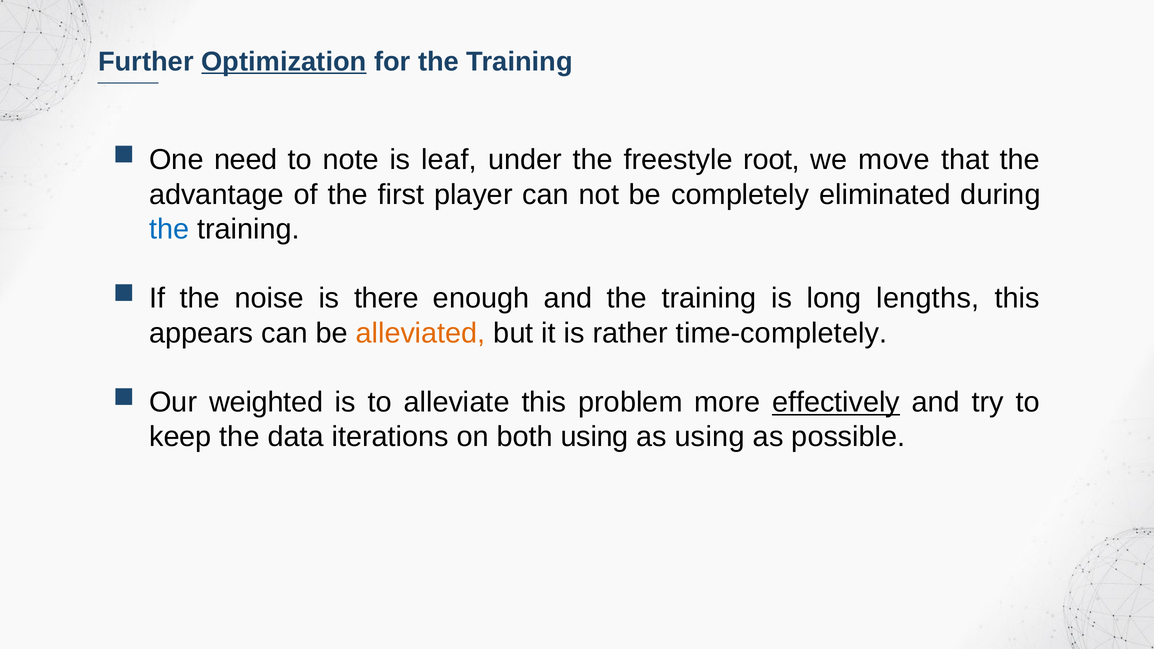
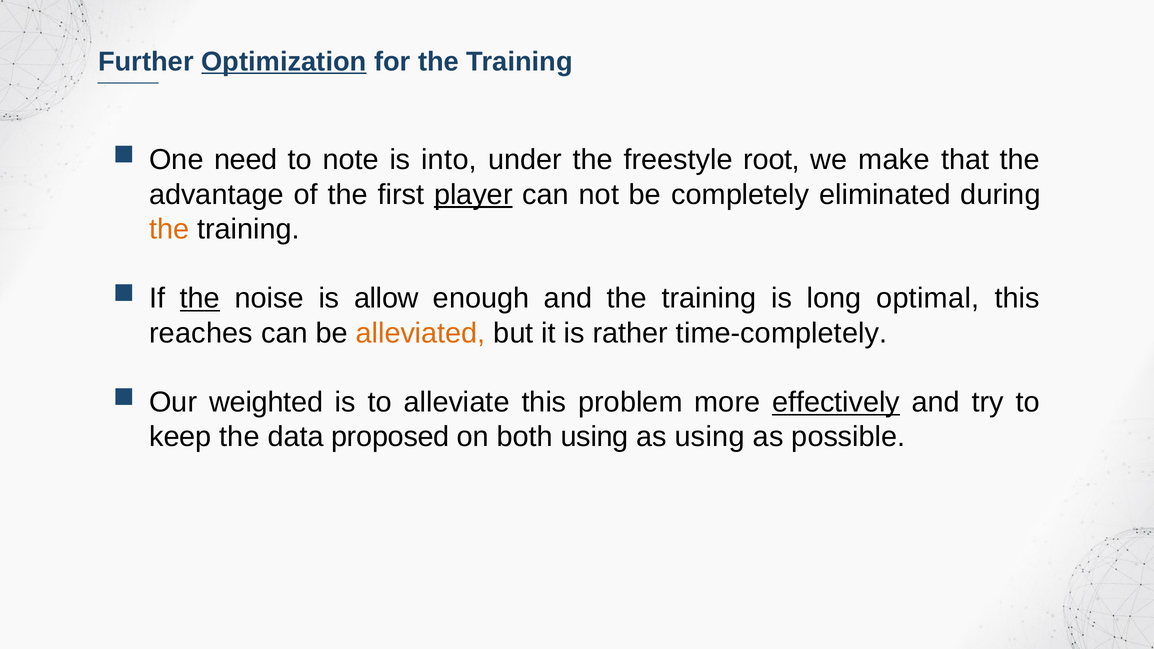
leaf: leaf -> into
move: move -> make
player underline: none -> present
the at (169, 229) colour: blue -> orange
the at (200, 298) underline: none -> present
there: there -> allow
lengths: lengths -> optimal
appears: appears -> reaches
iterations: iterations -> proposed
